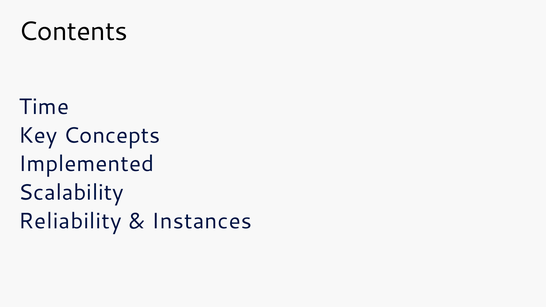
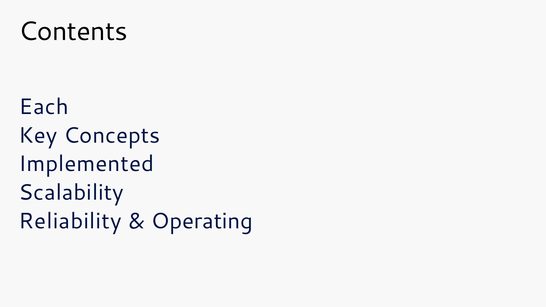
Time: Time -> Each
Instances: Instances -> Operating
